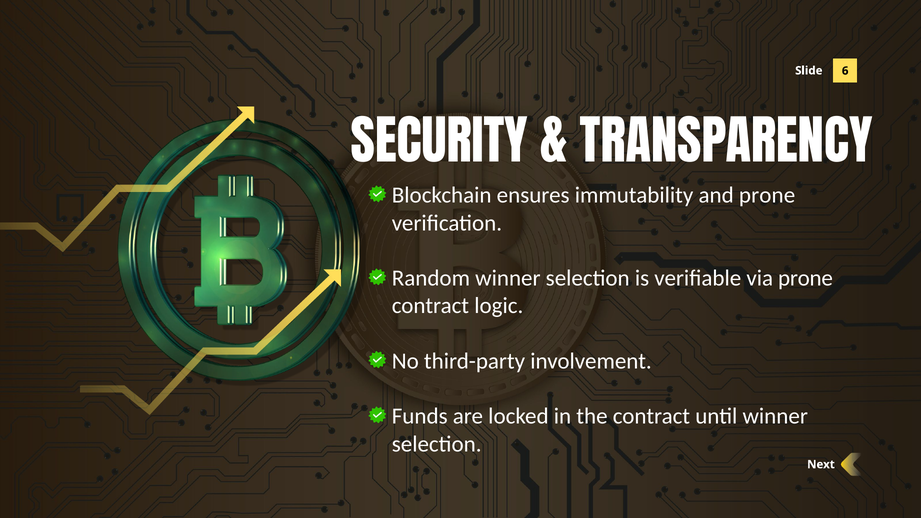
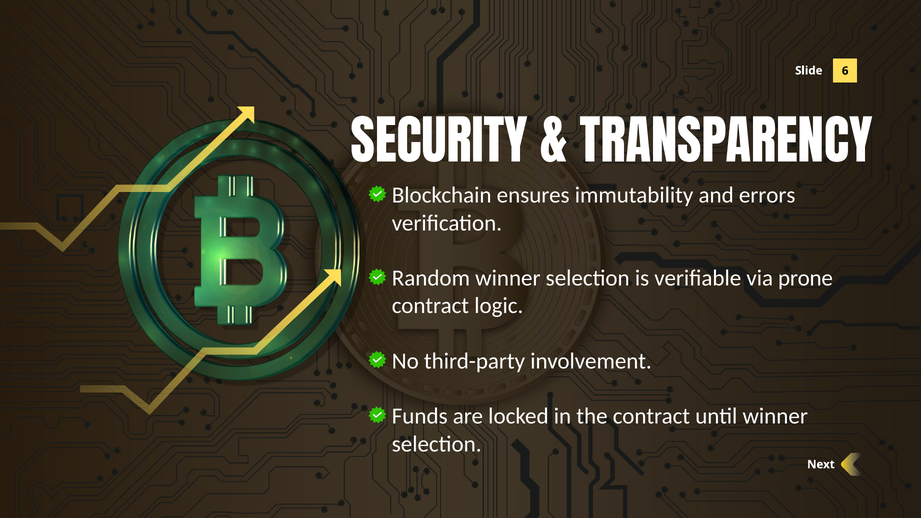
and prone: prone -> errors
